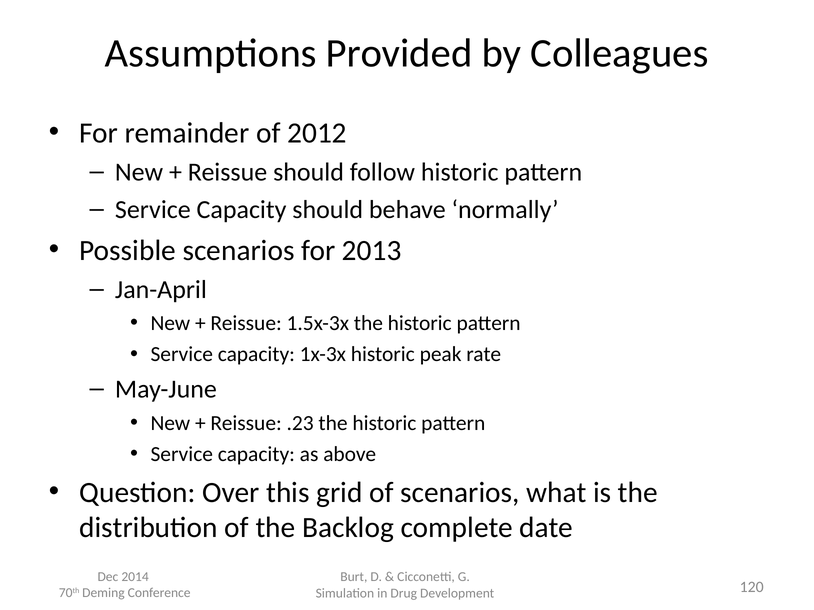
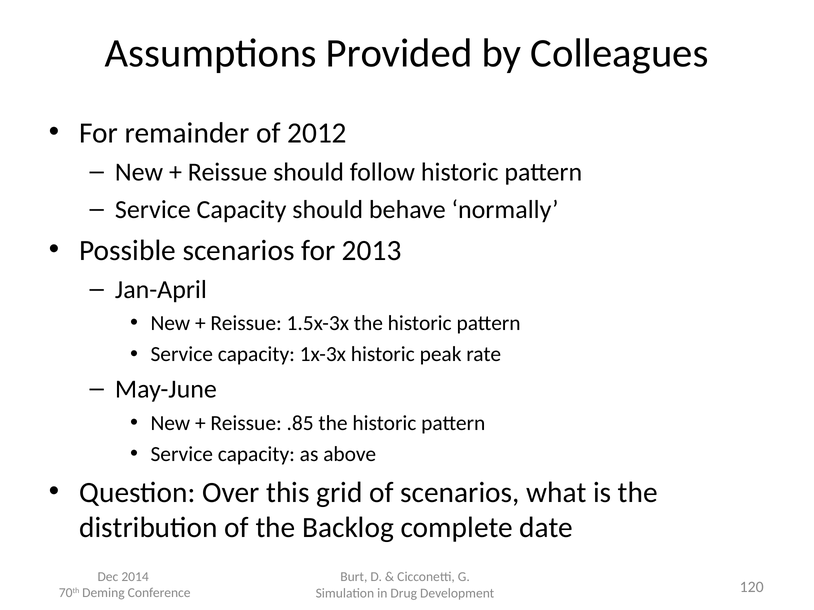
.23: .23 -> .85
